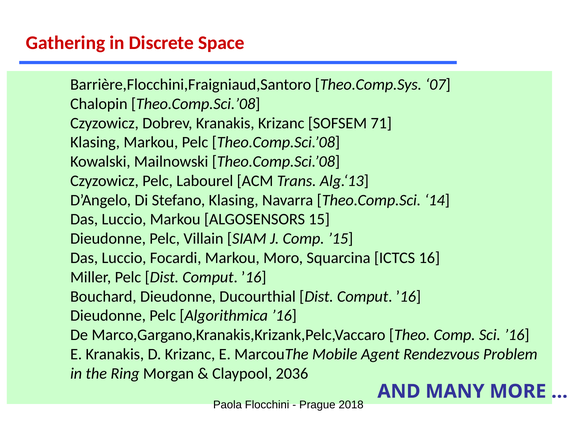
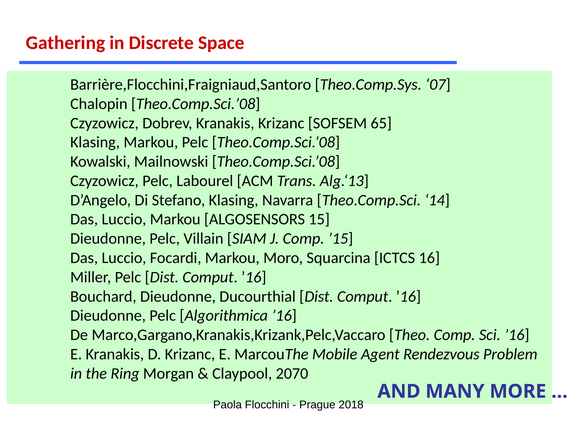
71: 71 -> 65
2036: 2036 -> 2070
